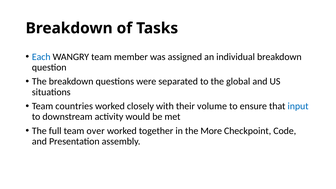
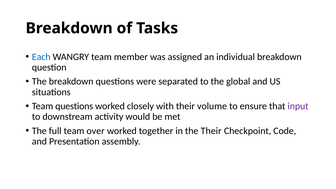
Team countries: countries -> questions
input colour: blue -> purple
the More: More -> Their
